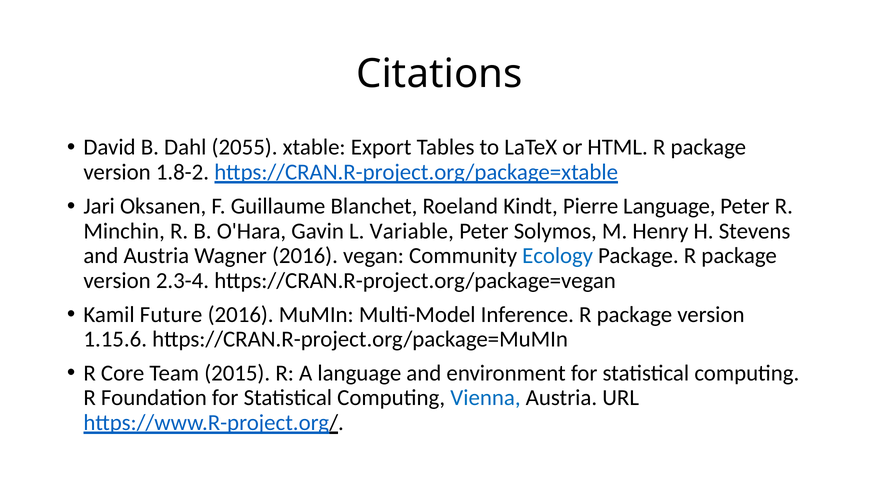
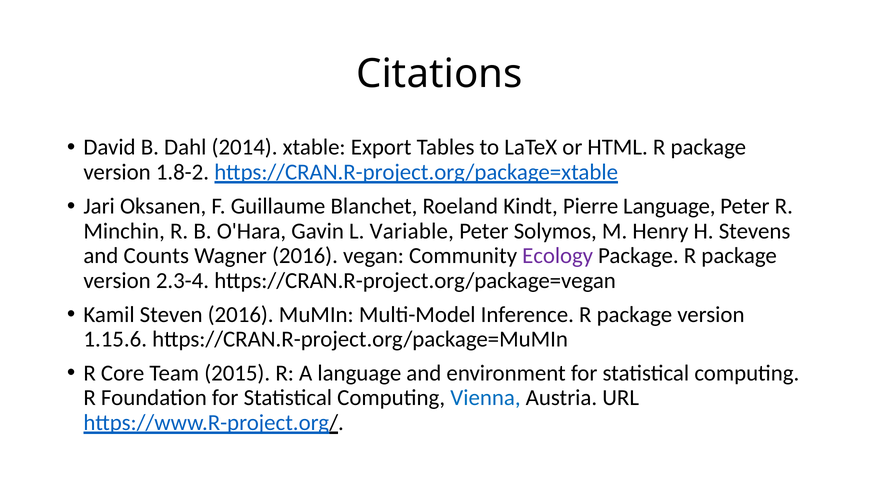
2055: 2055 -> 2014
and Austria: Austria -> Counts
Ecology colour: blue -> purple
Future: Future -> Steven
